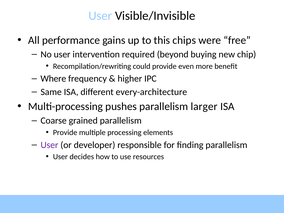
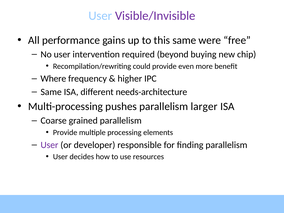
Visible/Invisible colour: black -> purple
this chips: chips -> same
every-architecture: every-architecture -> needs-architecture
